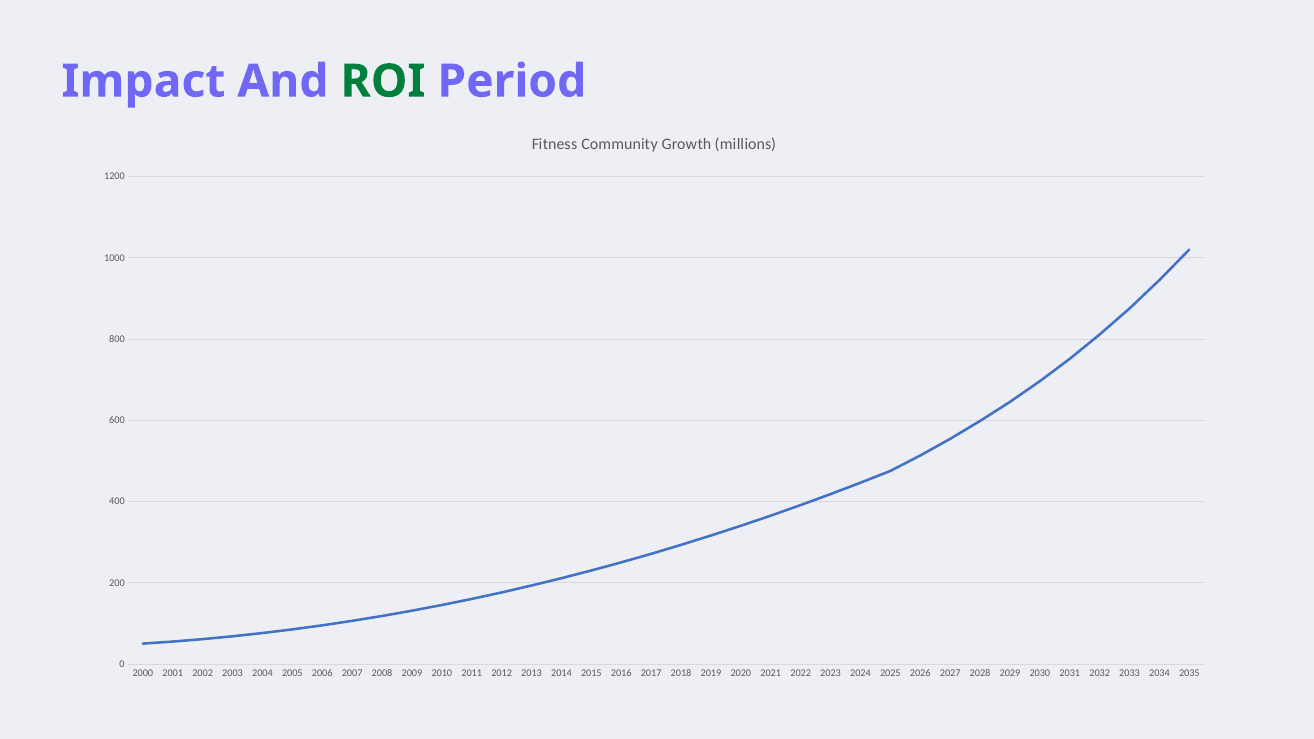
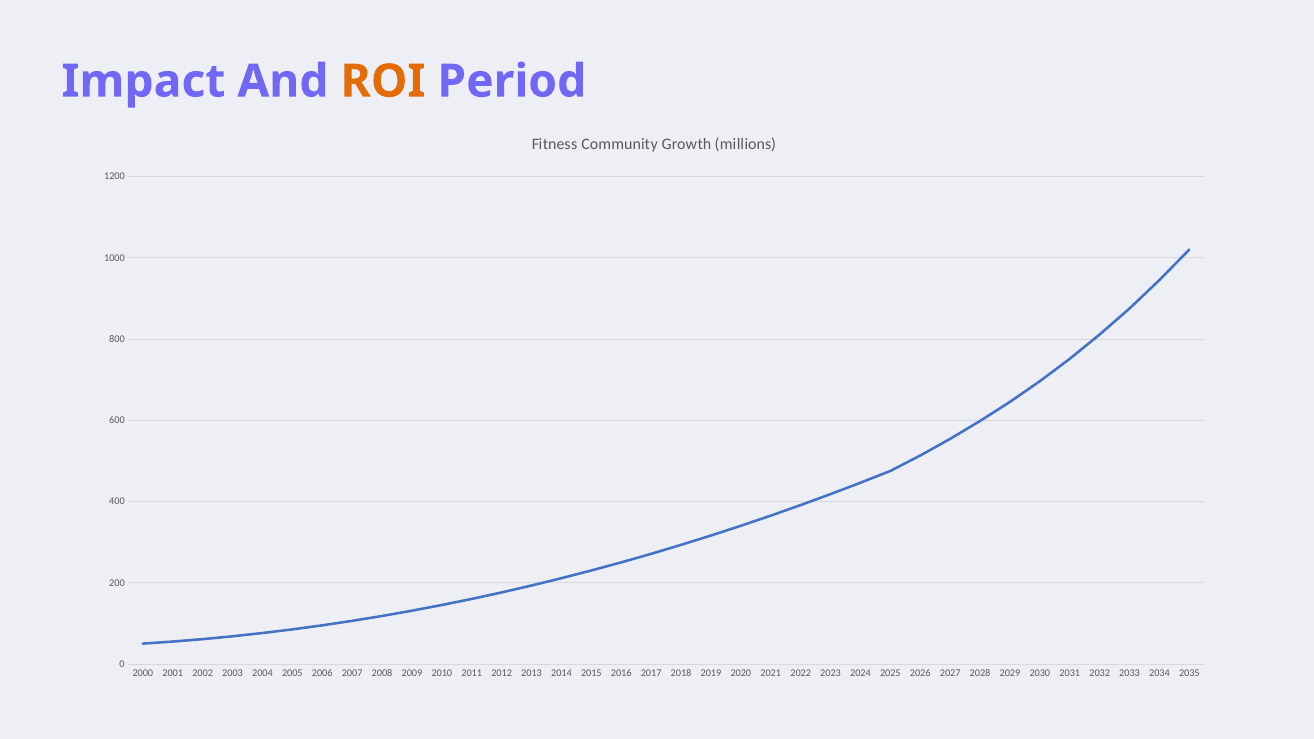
ROI colour: green -> orange
